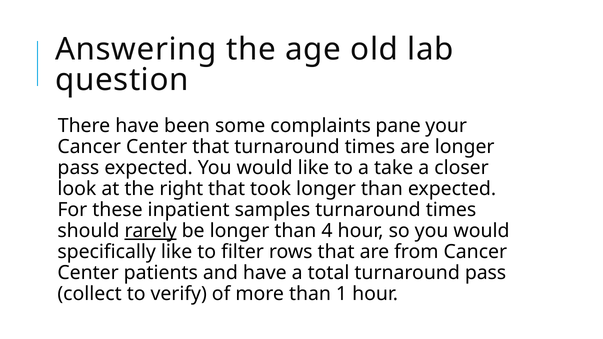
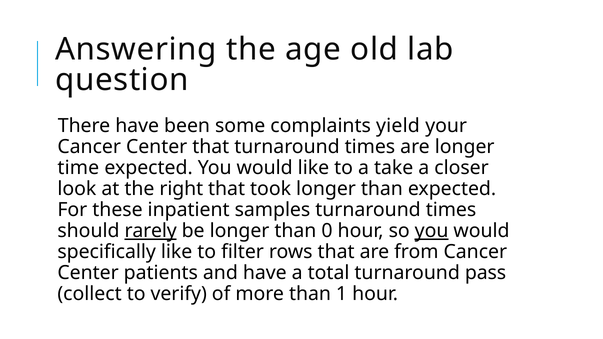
pane: pane -> yield
pass at (78, 168): pass -> time
4: 4 -> 0
you at (432, 231) underline: none -> present
